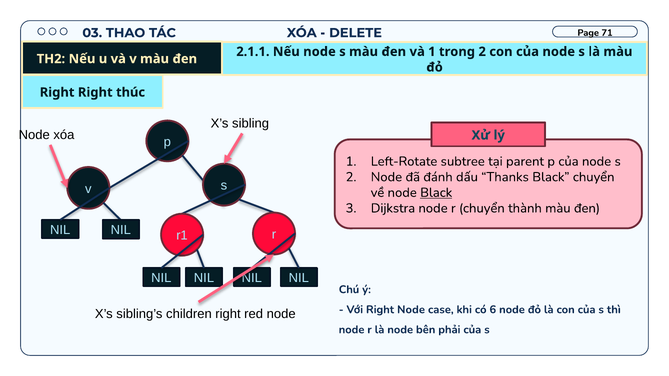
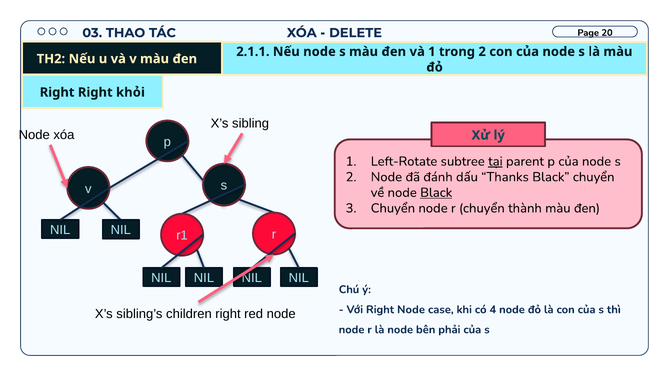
71: 71 -> 20
thúc: thúc -> khỏi
tại underline: none -> present
Dijkstra at (393, 208): Dijkstra -> Chuyển
6: 6 -> 4
